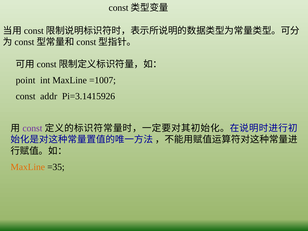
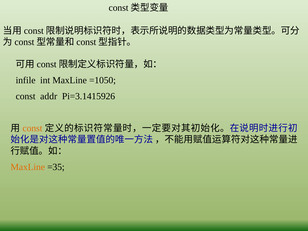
point: point -> infile
=1007: =1007 -> =1050
const at (32, 128) colour: purple -> orange
